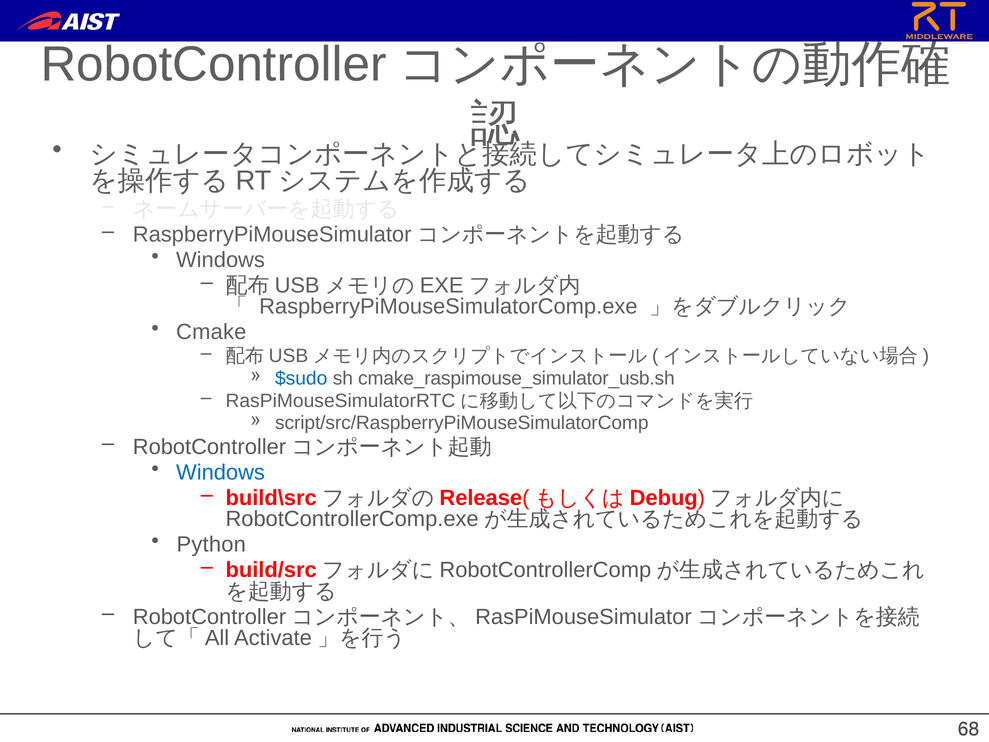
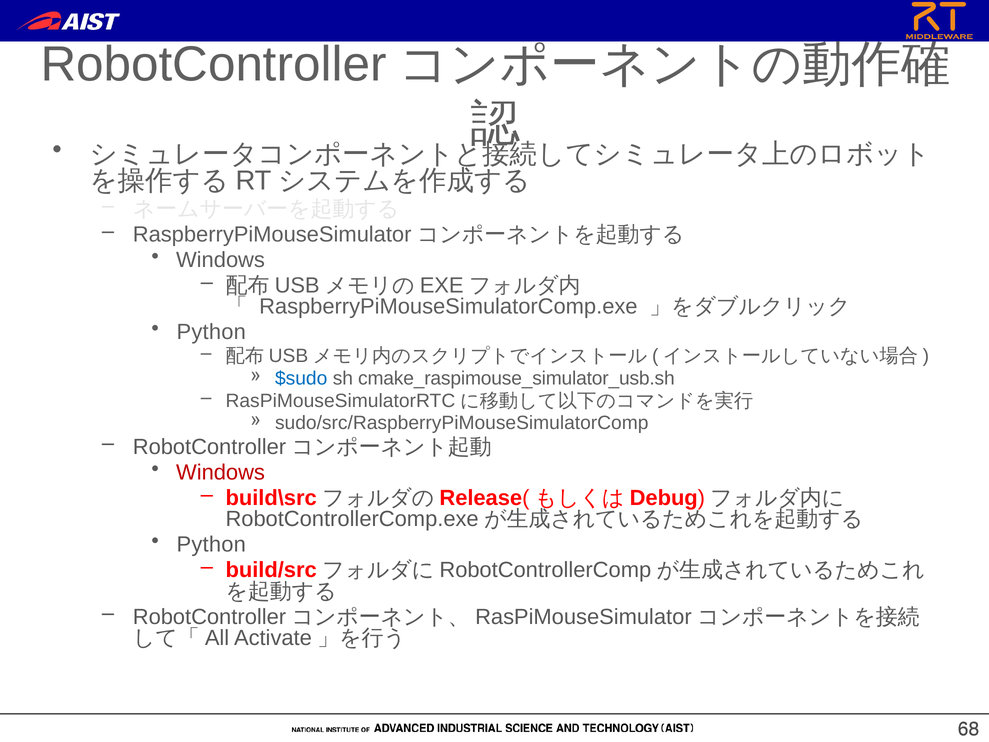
Cmake at (211, 332): Cmake -> Python
script/src/RaspberryPiMouseSimulatorComp: script/src/RaspberryPiMouseSimulatorComp -> sudo/src/RaspberryPiMouseSimulatorComp
Windows at (221, 472) colour: blue -> red
